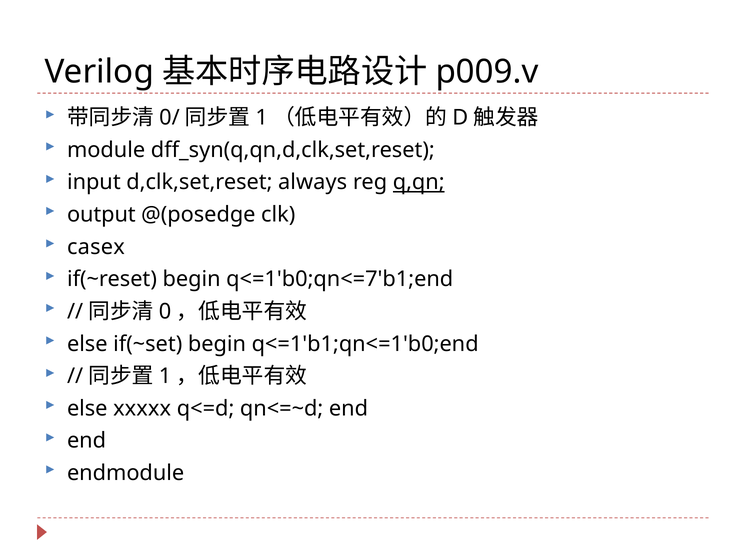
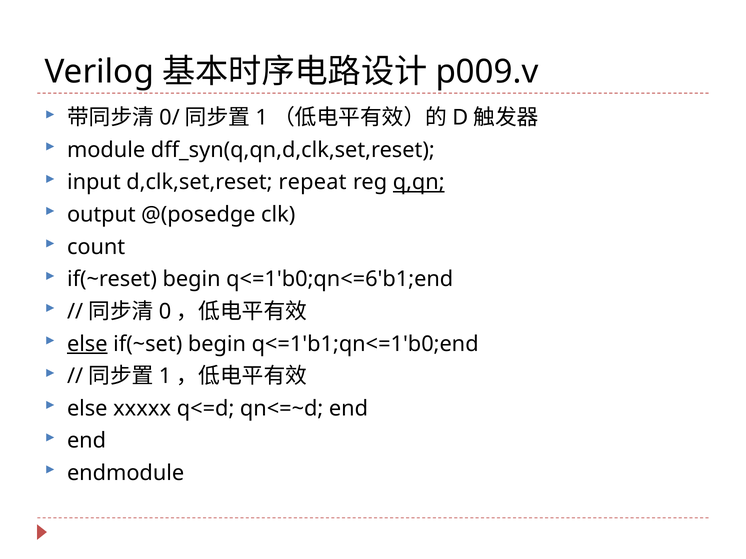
always: always -> repeat
casex: casex -> count
q<=1'b0;qn<=7'b1;end: q<=1'b0;qn<=7'b1;end -> q<=1'b0;qn<=6'b1;end
else at (87, 344) underline: none -> present
